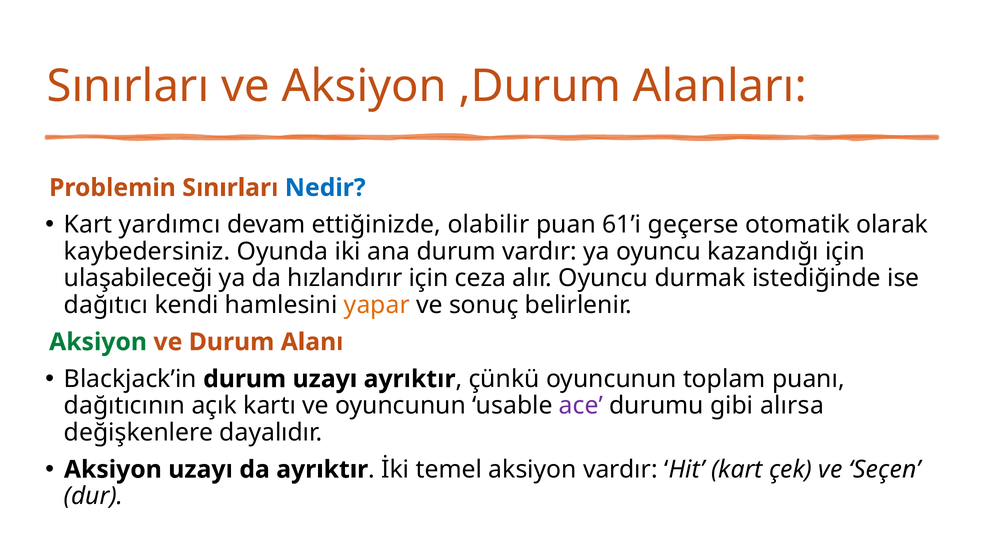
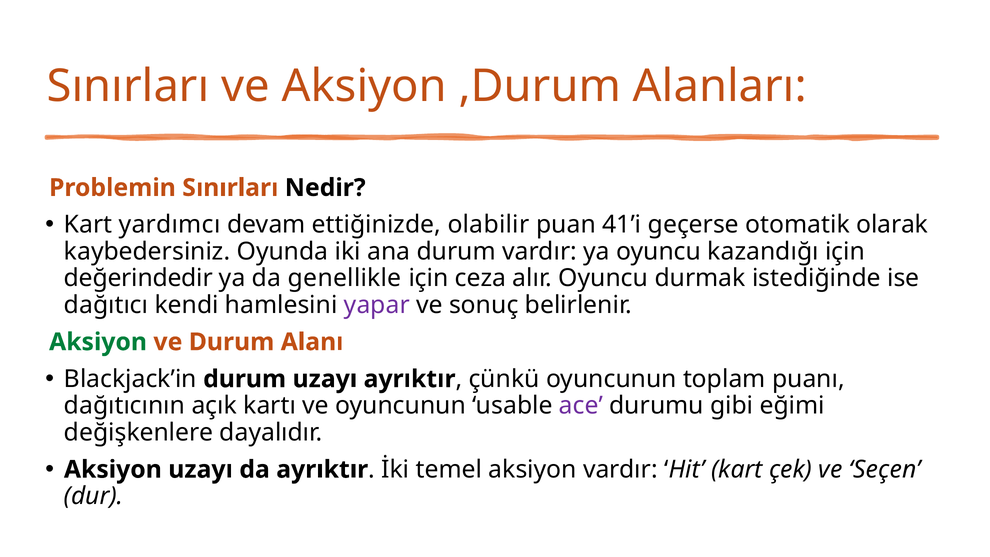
Nedir colour: blue -> black
61’i: 61’i -> 41’i
ulaşabileceği: ulaşabileceği -> değerindedir
hızlandırır: hızlandırır -> genellikle
yapar colour: orange -> purple
alırsa: alırsa -> eğimi
